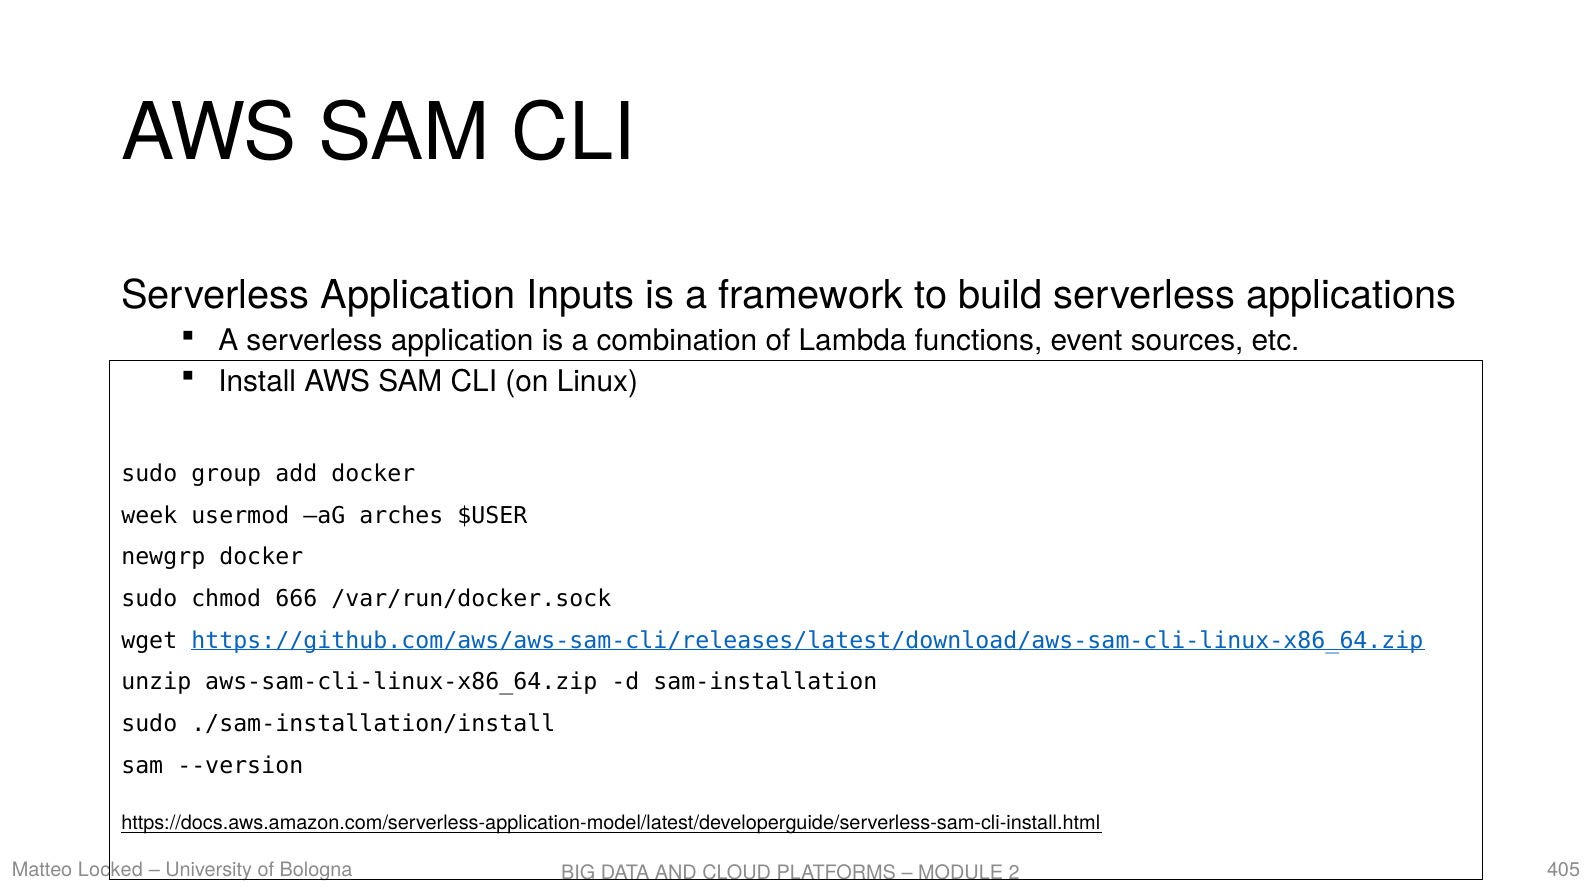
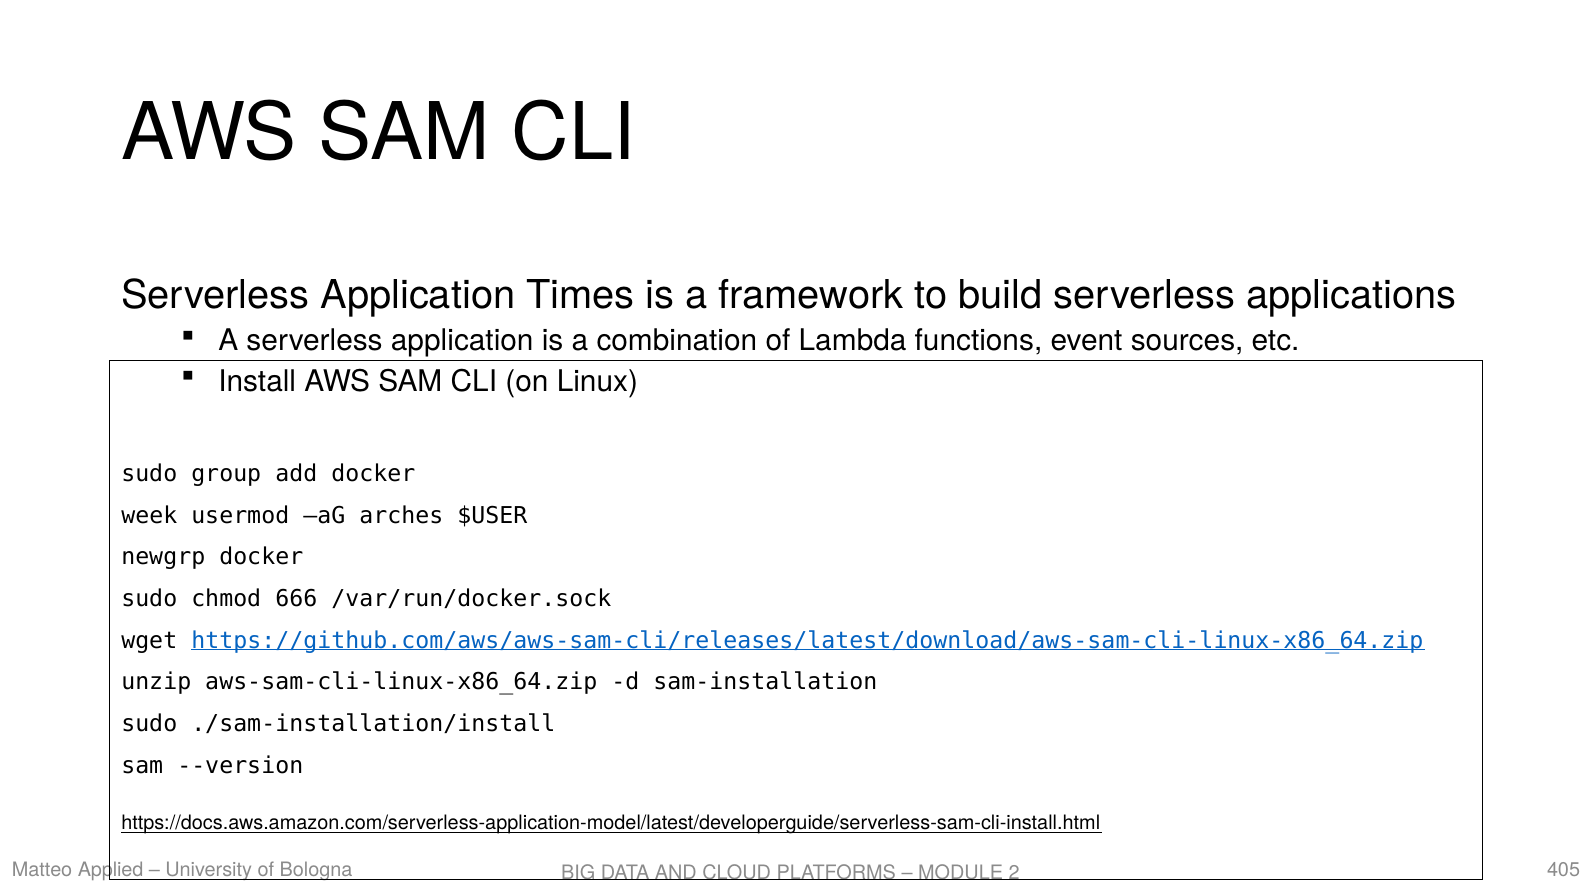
Inputs: Inputs -> Times
Locked: Locked -> Applied
